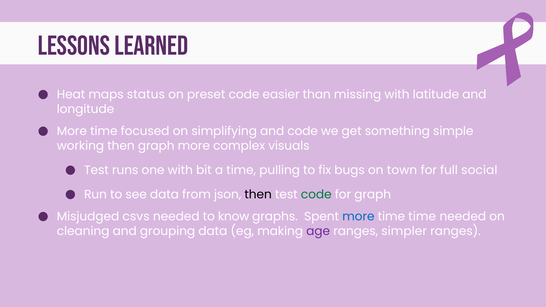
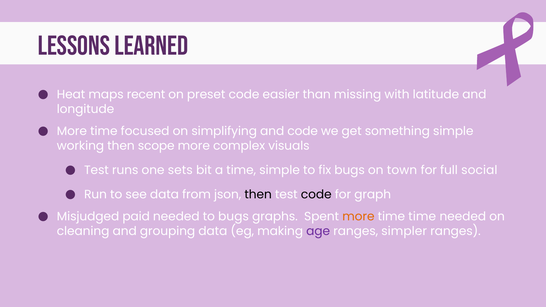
status: status -> recent
then graph: graph -> scope
one with: with -> sets
time pulling: pulling -> simple
code at (316, 194) colour: green -> black
csvs: csvs -> paid
to know: know -> bugs
more at (358, 217) colour: blue -> orange
